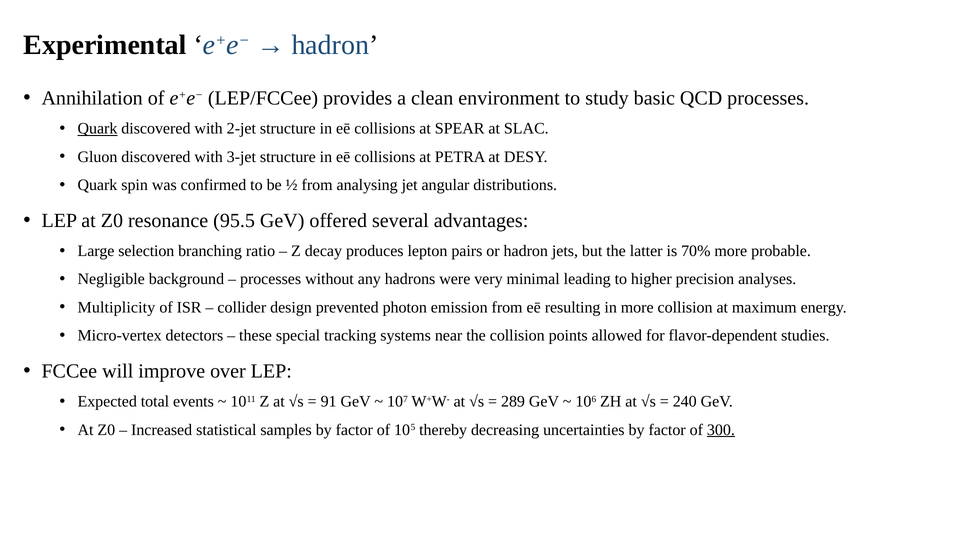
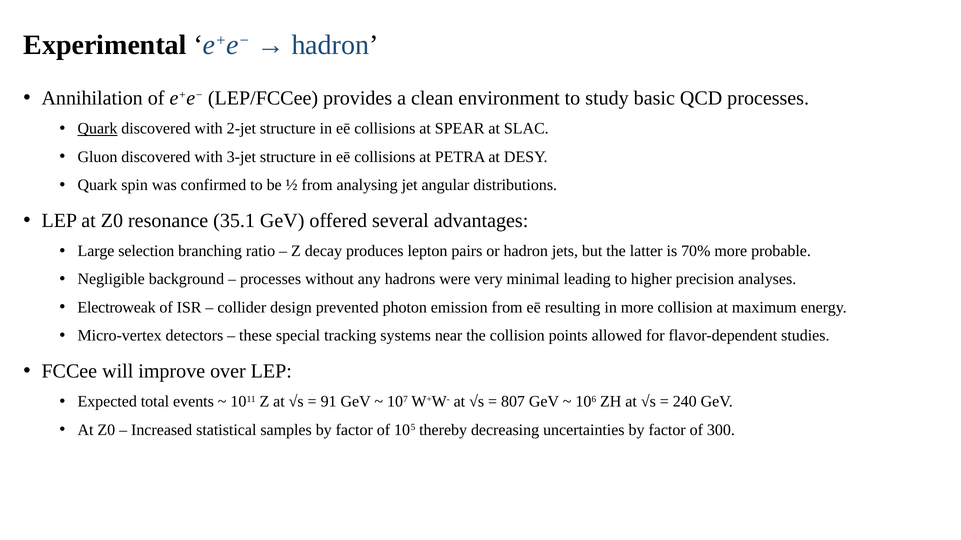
95.5: 95.5 -> 35.1
Multiplicity: Multiplicity -> Electroweak
289: 289 -> 807
300 underline: present -> none
